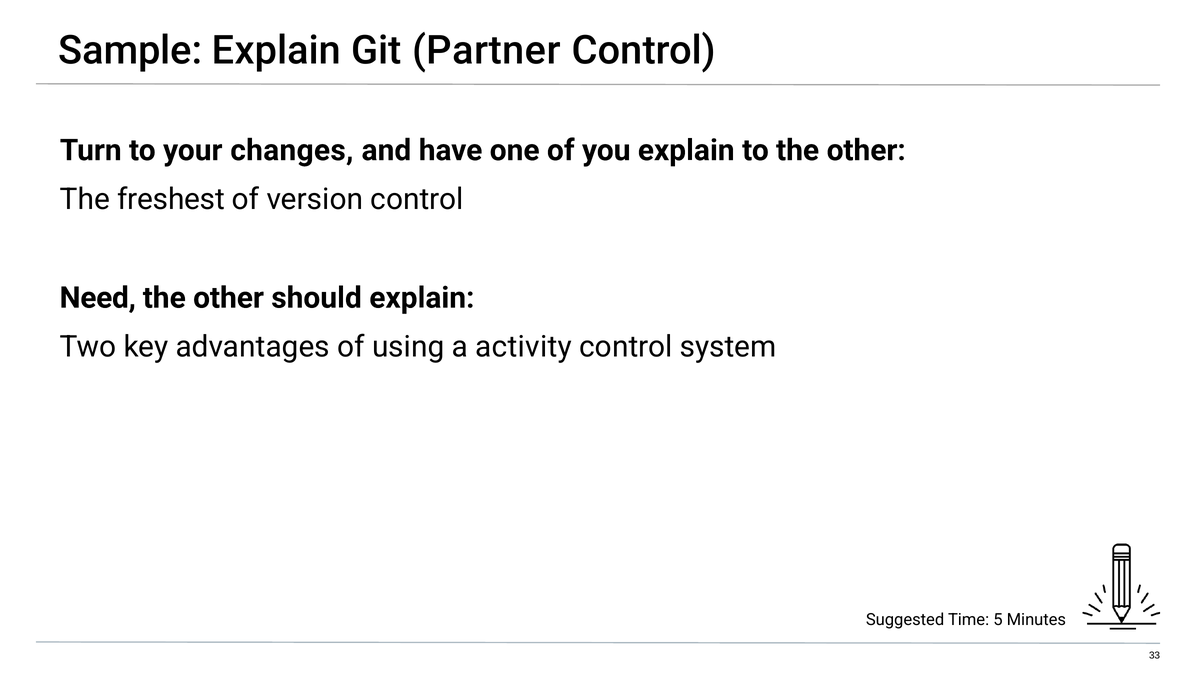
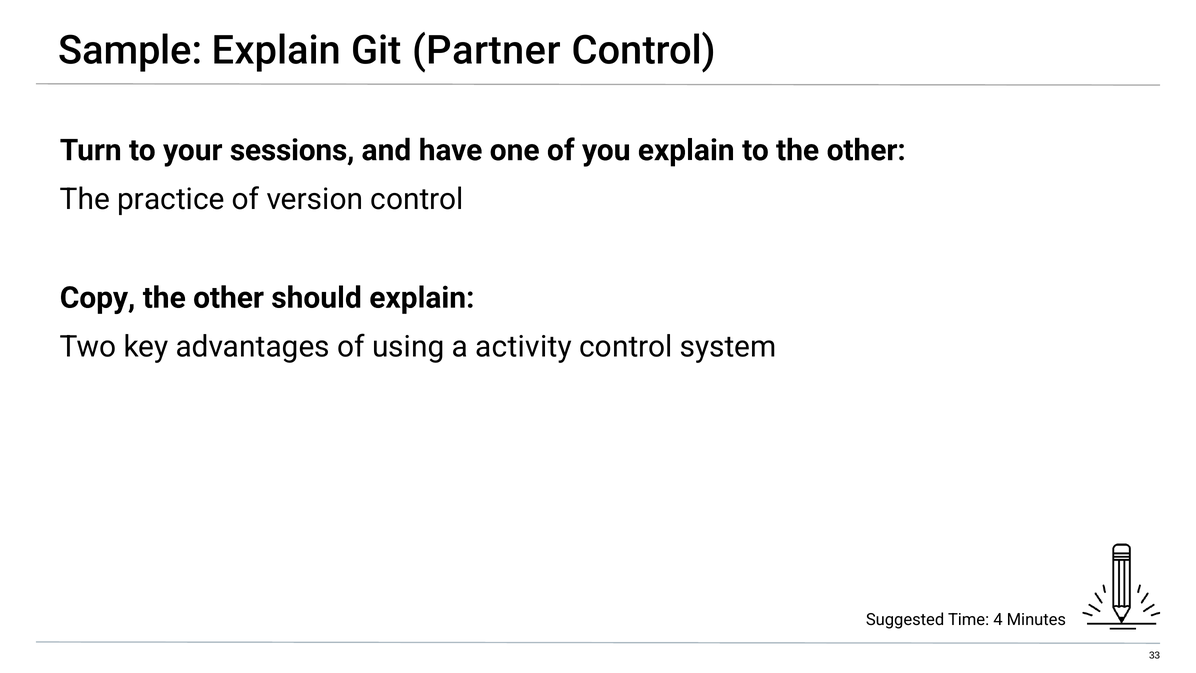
changes: changes -> sessions
freshest: freshest -> practice
Need: Need -> Copy
5: 5 -> 4
